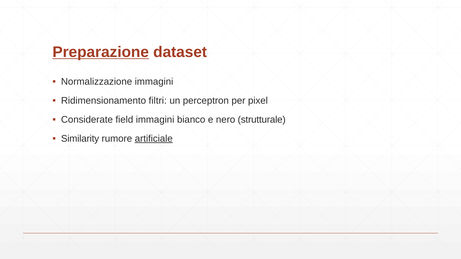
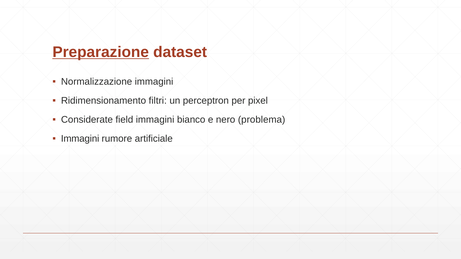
strutturale: strutturale -> problema
Similarity at (80, 139): Similarity -> Immagini
artificiale underline: present -> none
